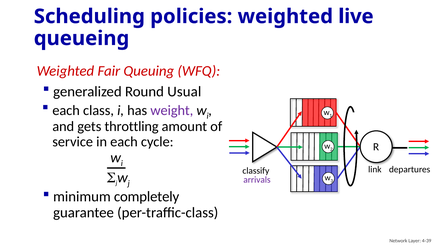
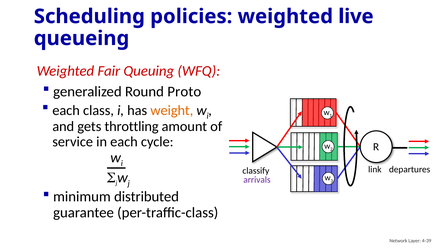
Usual: Usual -> Proto
weight colour: purple -> orange
completely: completely -> distributed
